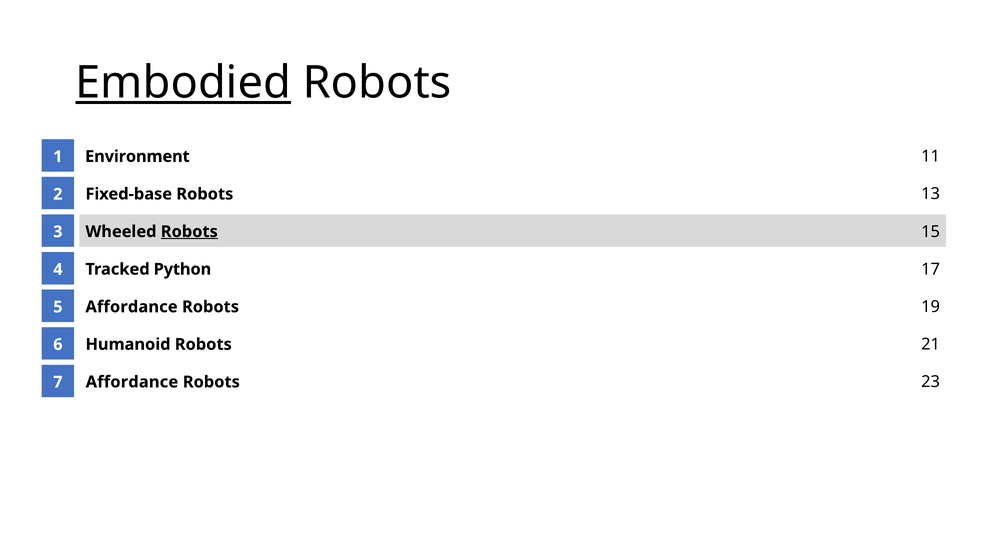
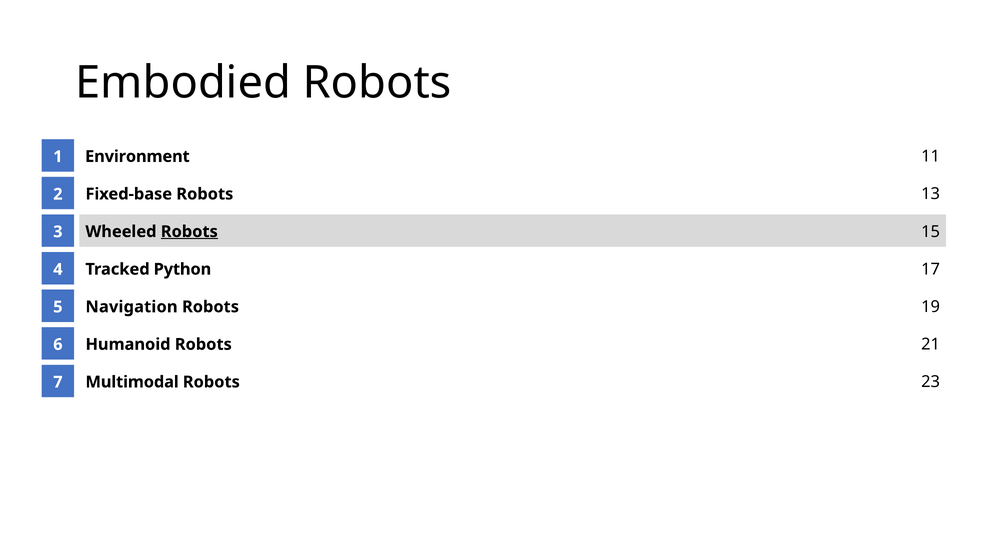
Embodied underline: present -> none
Affordance at (132, 307): Affordance -> Navigation
Affordance at (132, 382): Affordance -> Multimodal
